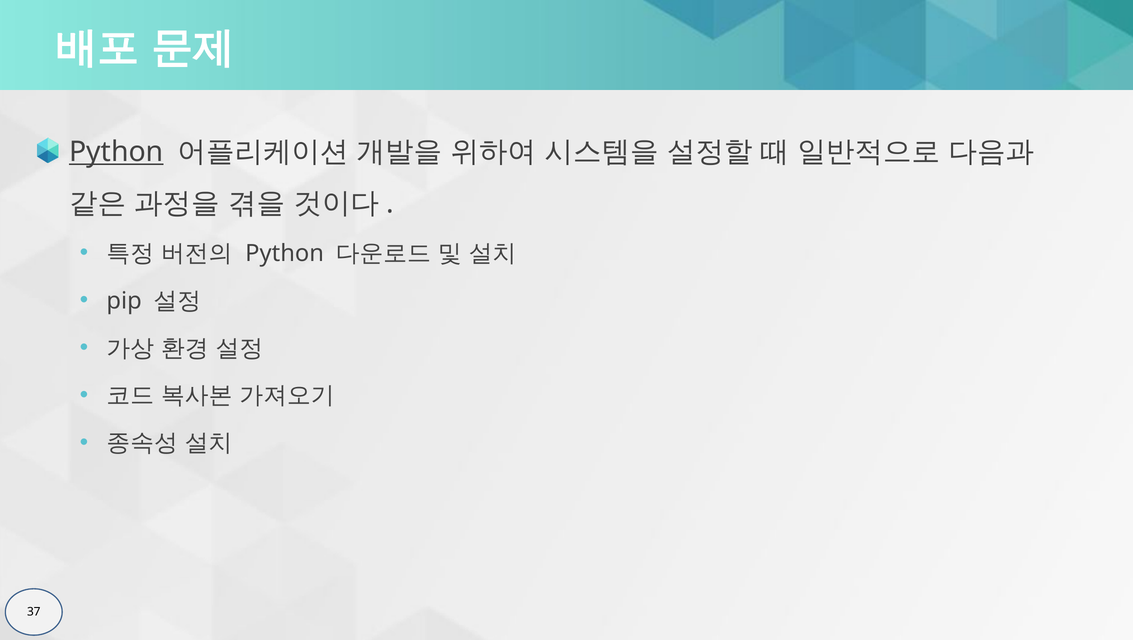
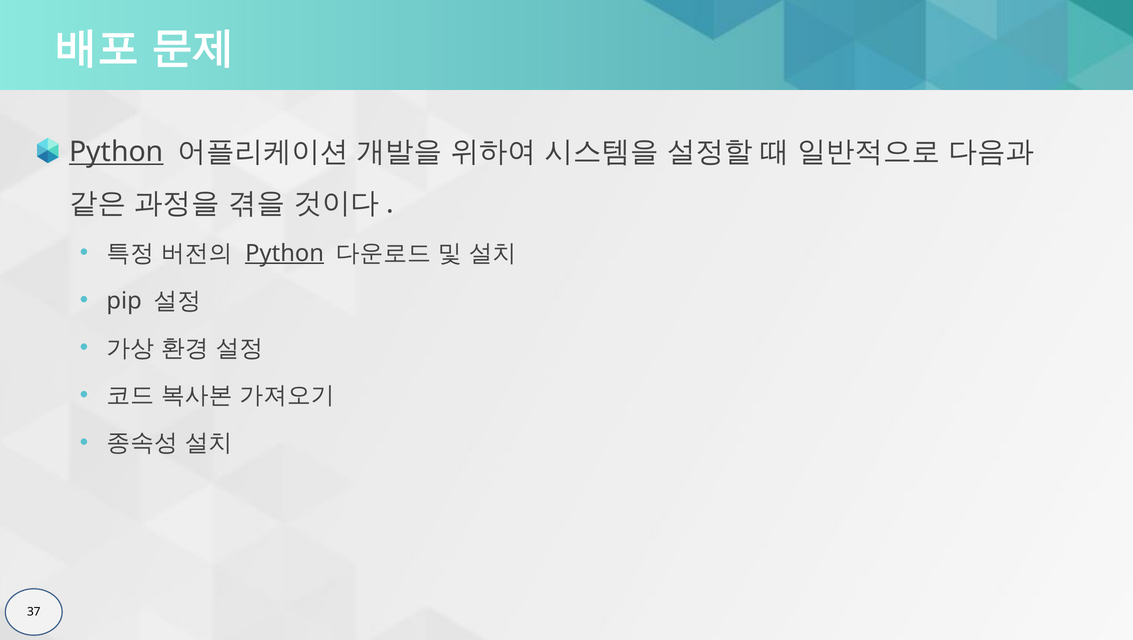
Python at (285, 253) underline: none -> present
